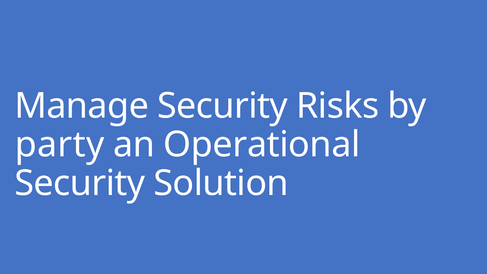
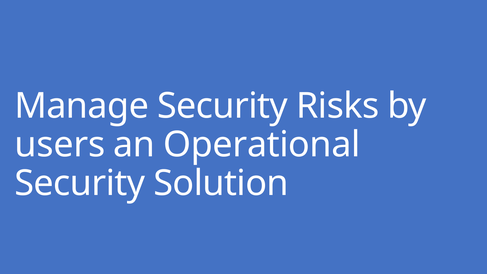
party: party -> users
